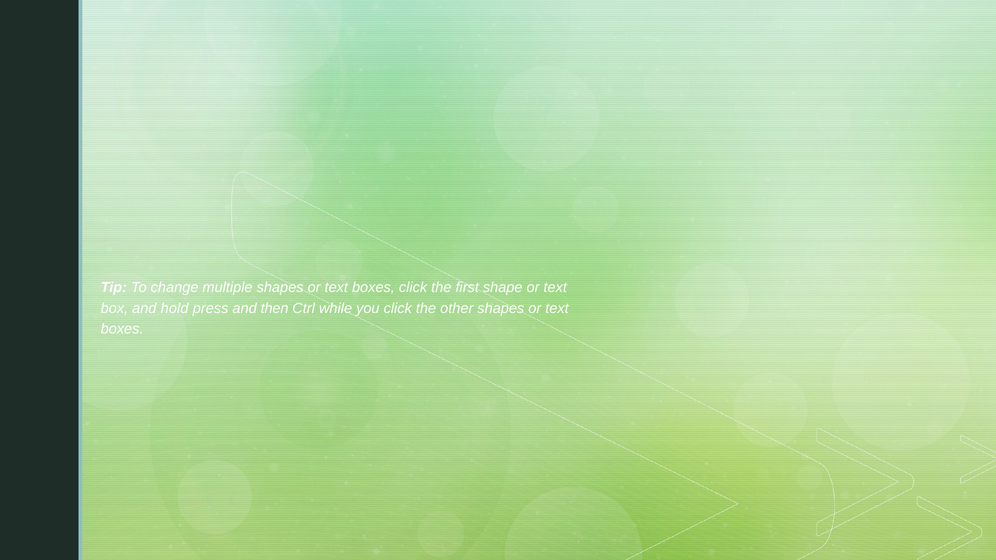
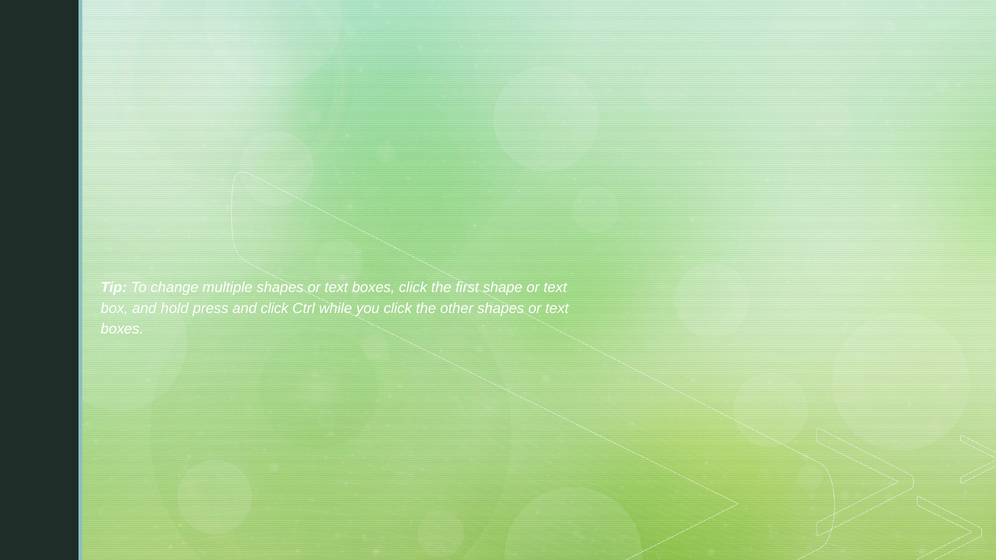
and then: then -> click
